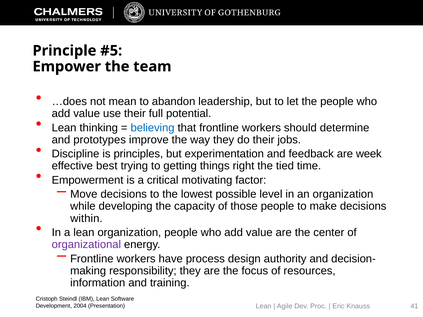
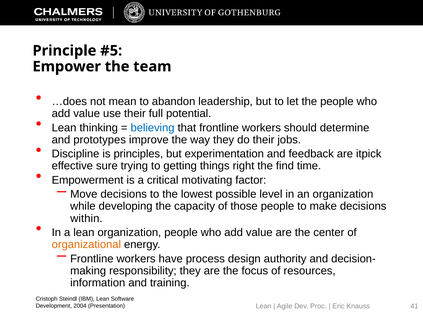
week: week -> itpick
best: best -> sure
tied: tied -> find
organizational colour: purple -> orange
